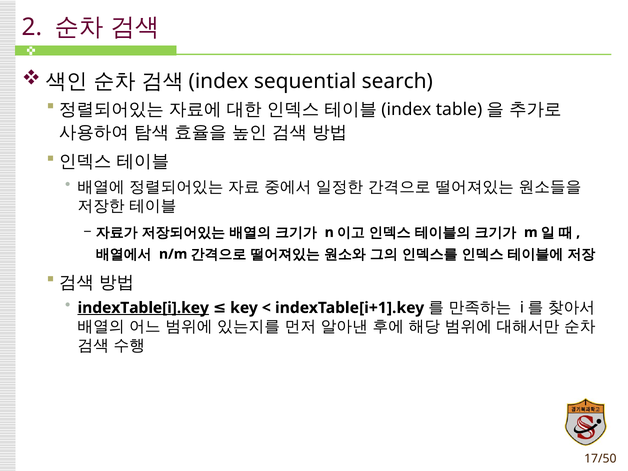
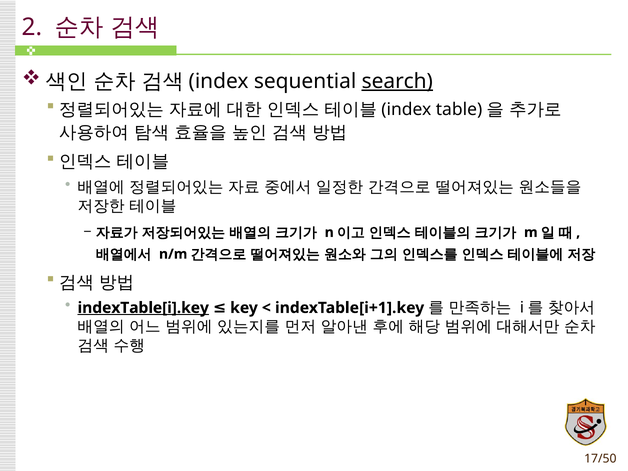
search underline: none -> present
